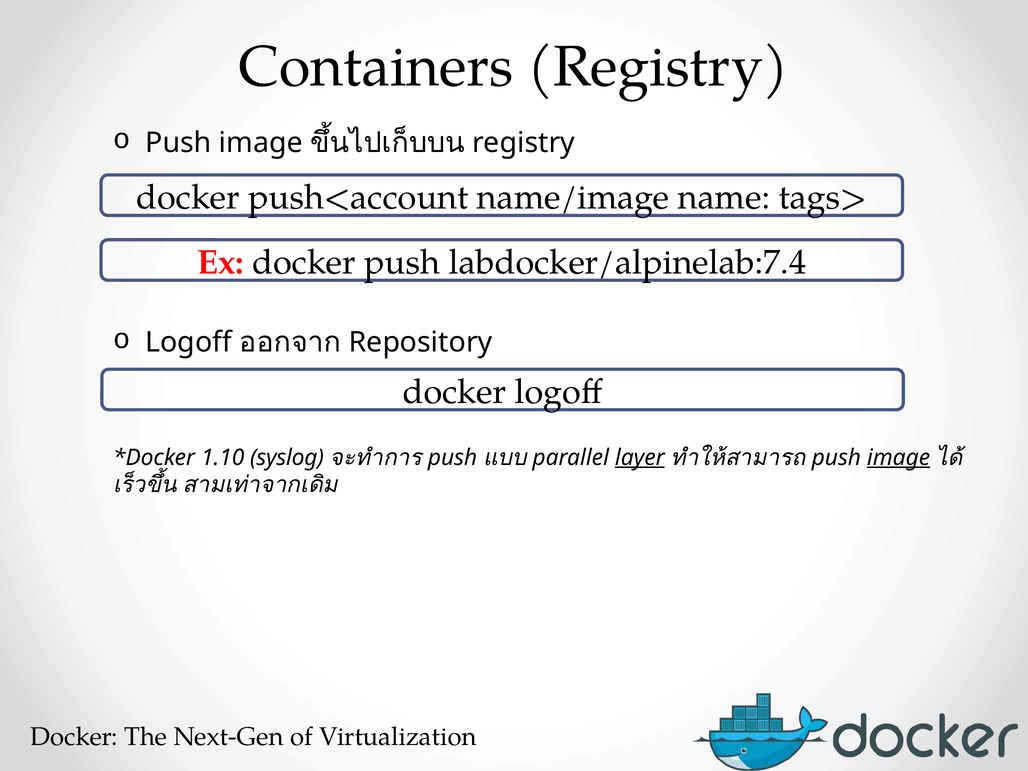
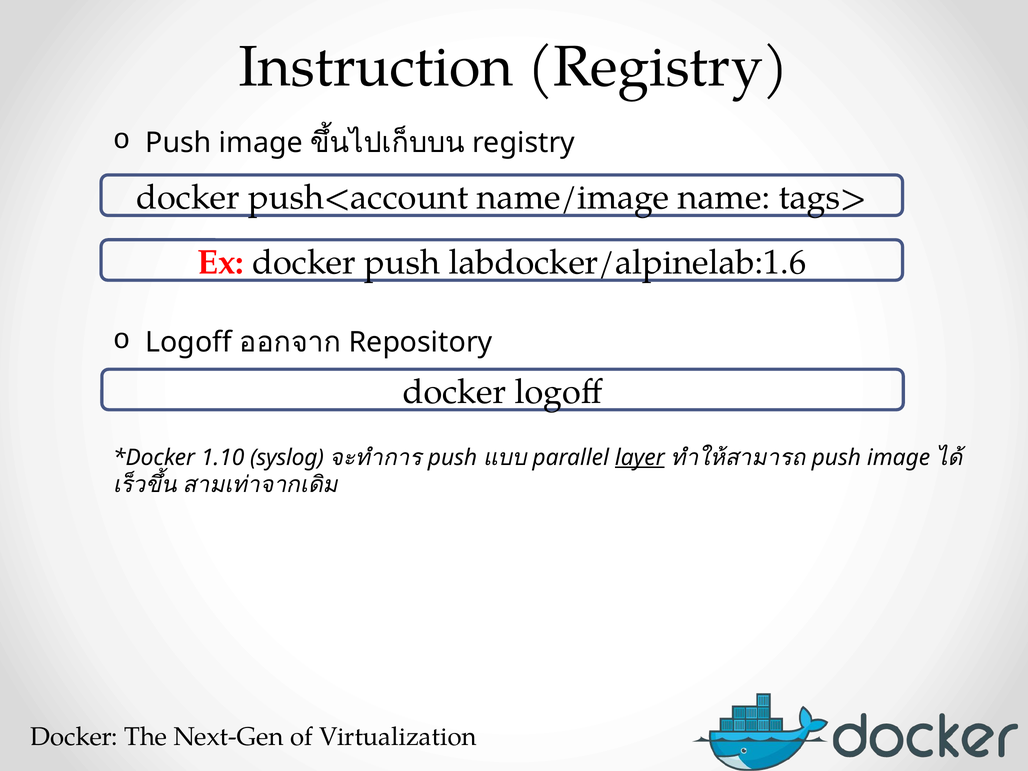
Containers: Containers -> Instruction
labdocker/alpinelab:7.4: labdocker/alpinelab:7.4 -> labdocker/alpinelab:1.6
image at (899, 458) underline: present -> none
